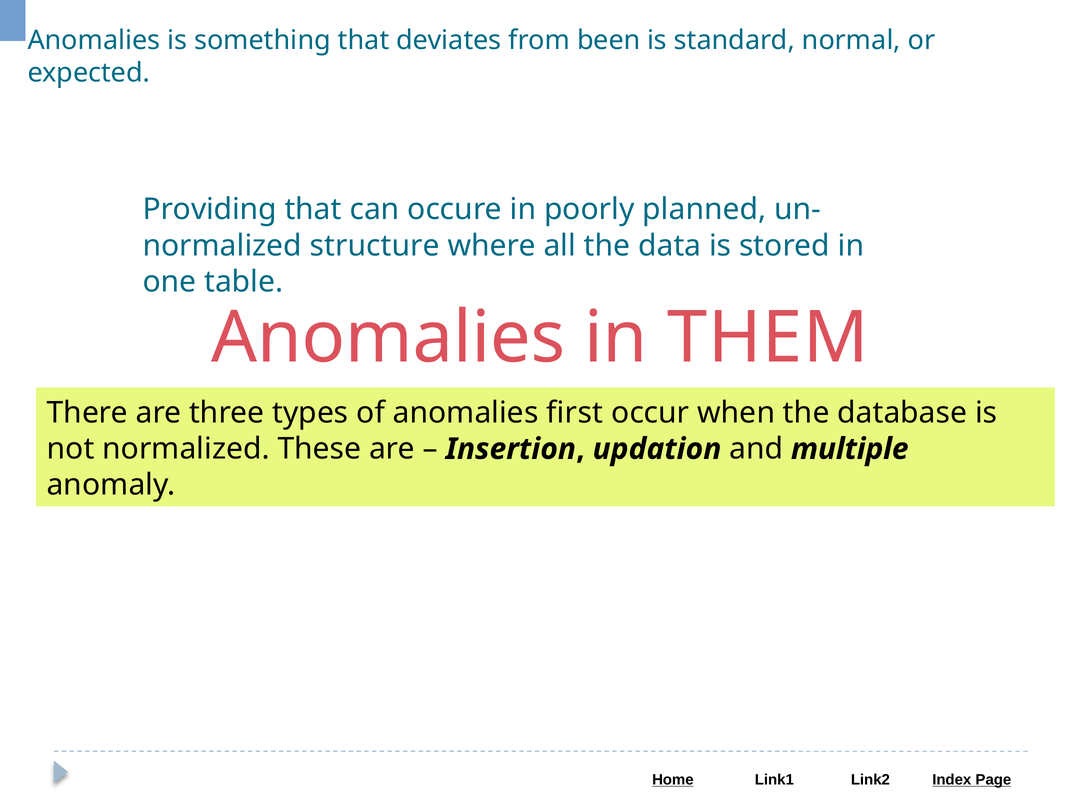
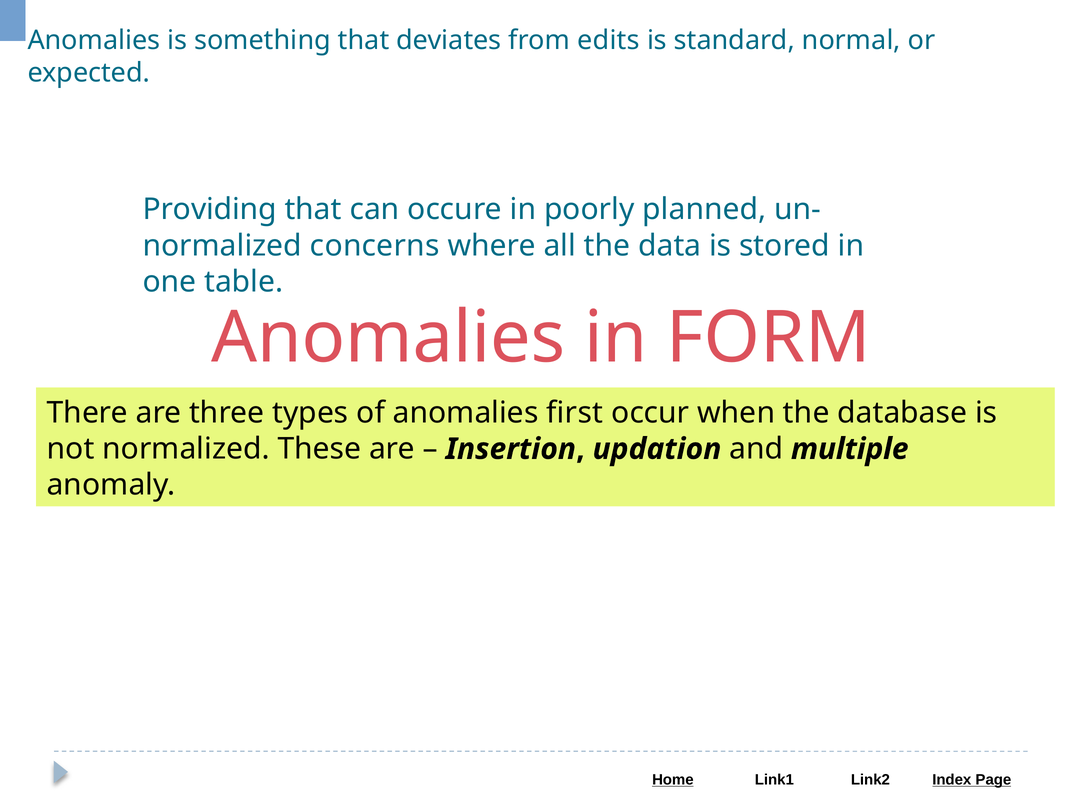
been: been -> edits
structure: structure -> concerns
THEM: THEM -> FORM
